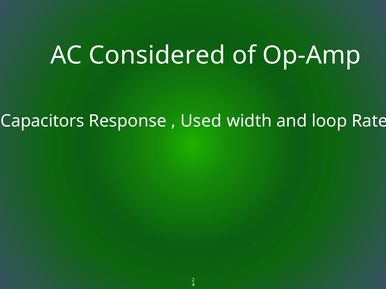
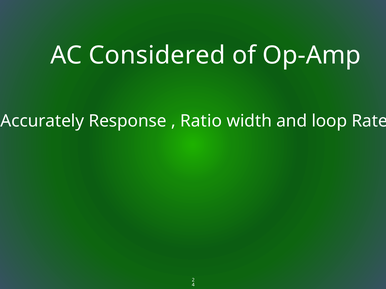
Capacitors: Capacitors -> Accurately
Used: Used -> Ratio
